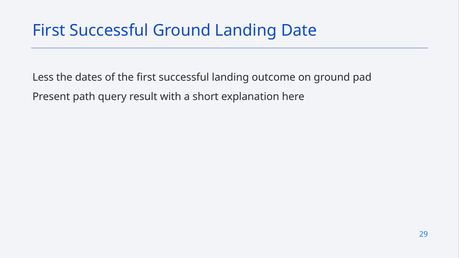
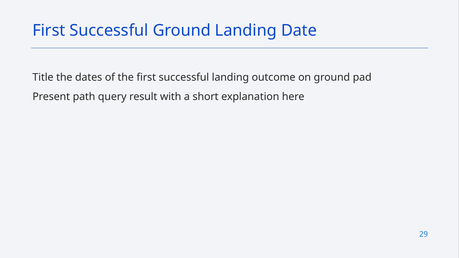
Less: Less -> Title
